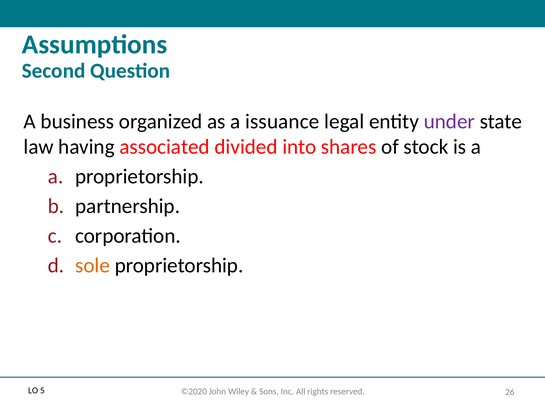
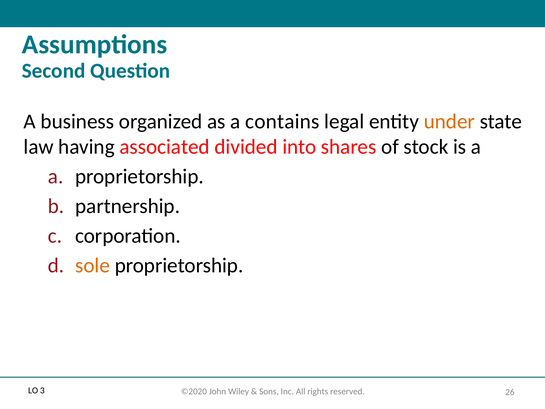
issuance: issuance -> contains
under colour: purple -> orange
5: 5 -> 3
